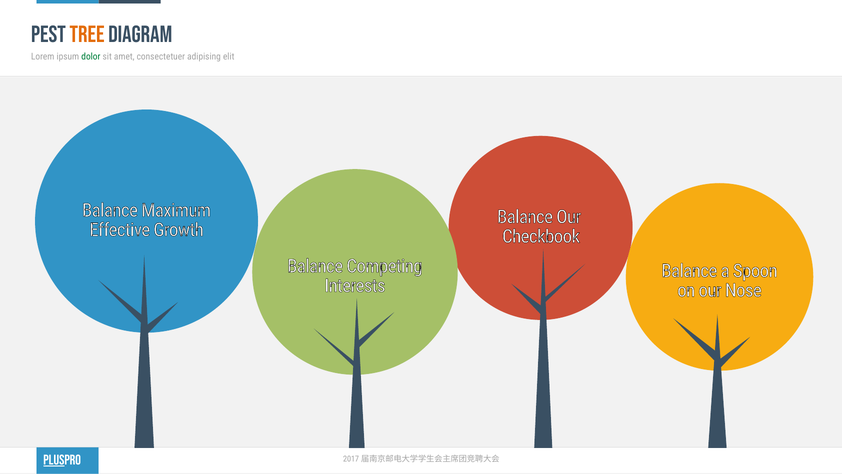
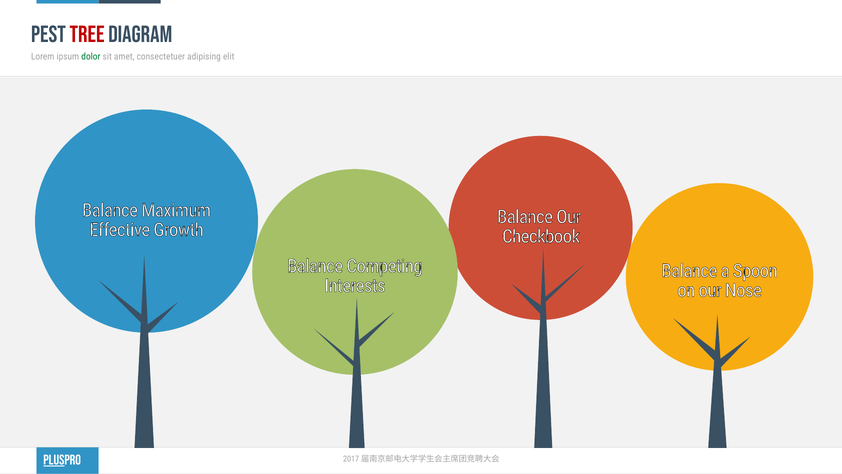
tree colour: orange -> red
